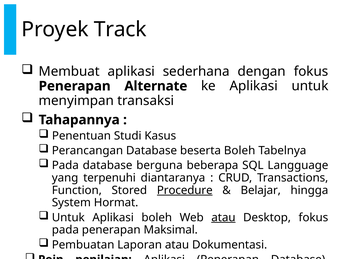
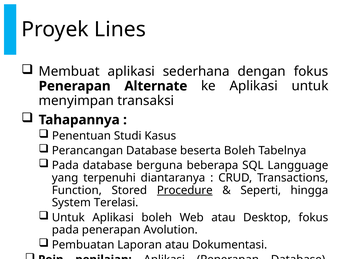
Track: Track -> Lines
Belajar: Belajar -> Seperti
Hormat: Hormat -> Terelasi
atau at (223, 217) underline: present -> none
Maksimal: Maksimal -> Avolution
